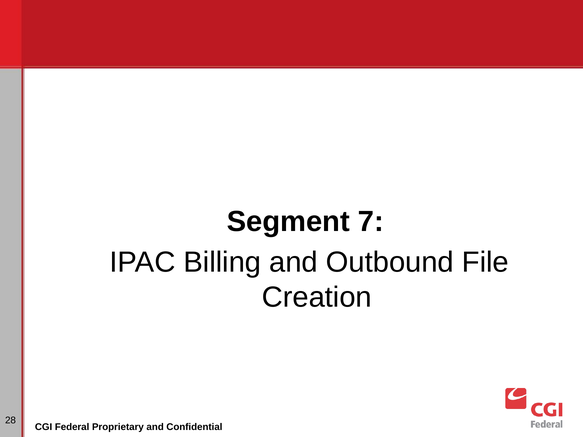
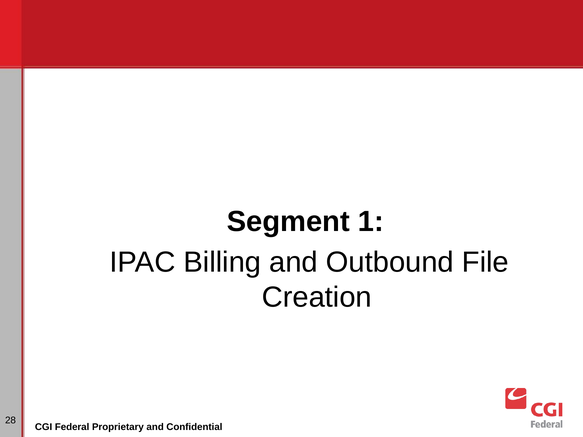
7: 7 -> 1
